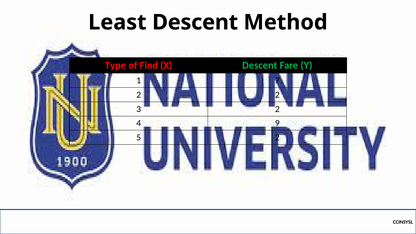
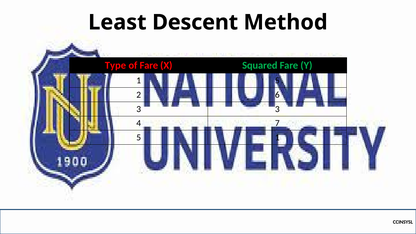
of Find: Find -> Fare
X Descent: Descent -> Squared
1 7: 7 -> 5
2 2: 2 -> 6
3 2: 2 -> 3
9: 9 -> 7
5 2: 2 -> 1
